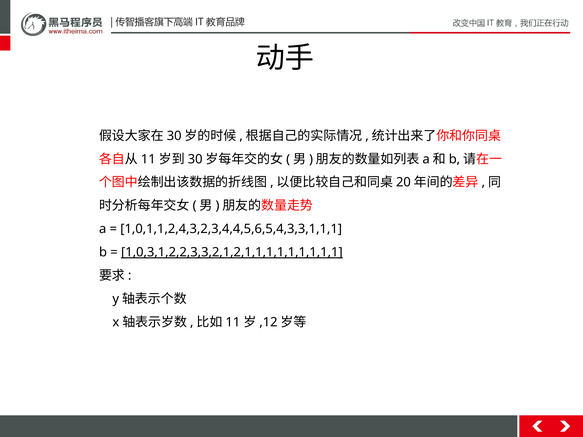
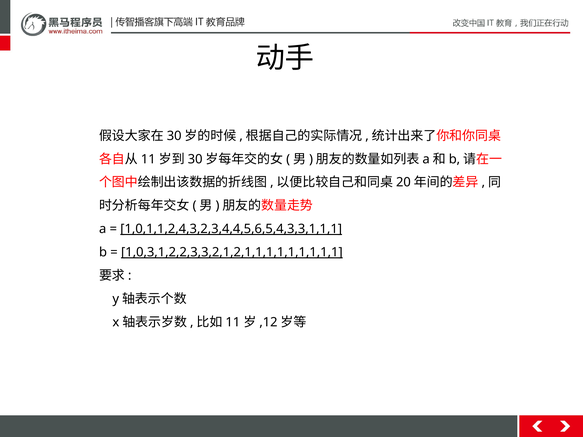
1,0,1,1,2,4,3,2,3,4,4,5,6,5,4,3,3,1,1,1 underline: none -> present
